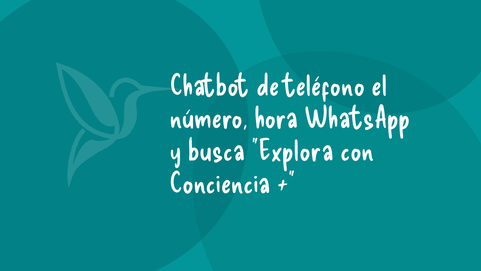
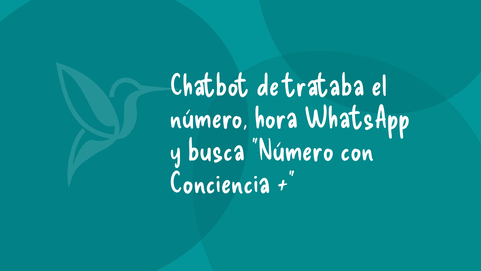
teléfono: teléfono -> trataba
busca Explora: Explora -> Número
